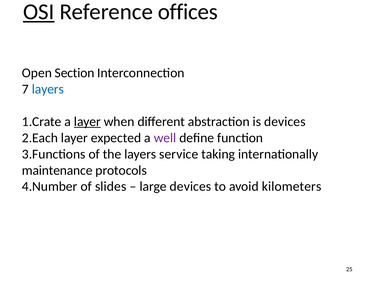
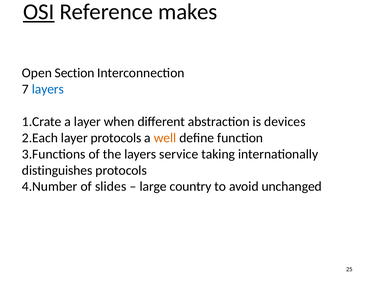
offices: offices -> makes
layer at (87, 122) underline: present -> none
layer expected: expected -> protocols
well colour: purple -> orange
maintenance: maintenance -> distinguishes
large devices: devices -> country
kilometers: kilometers -> unchanged
